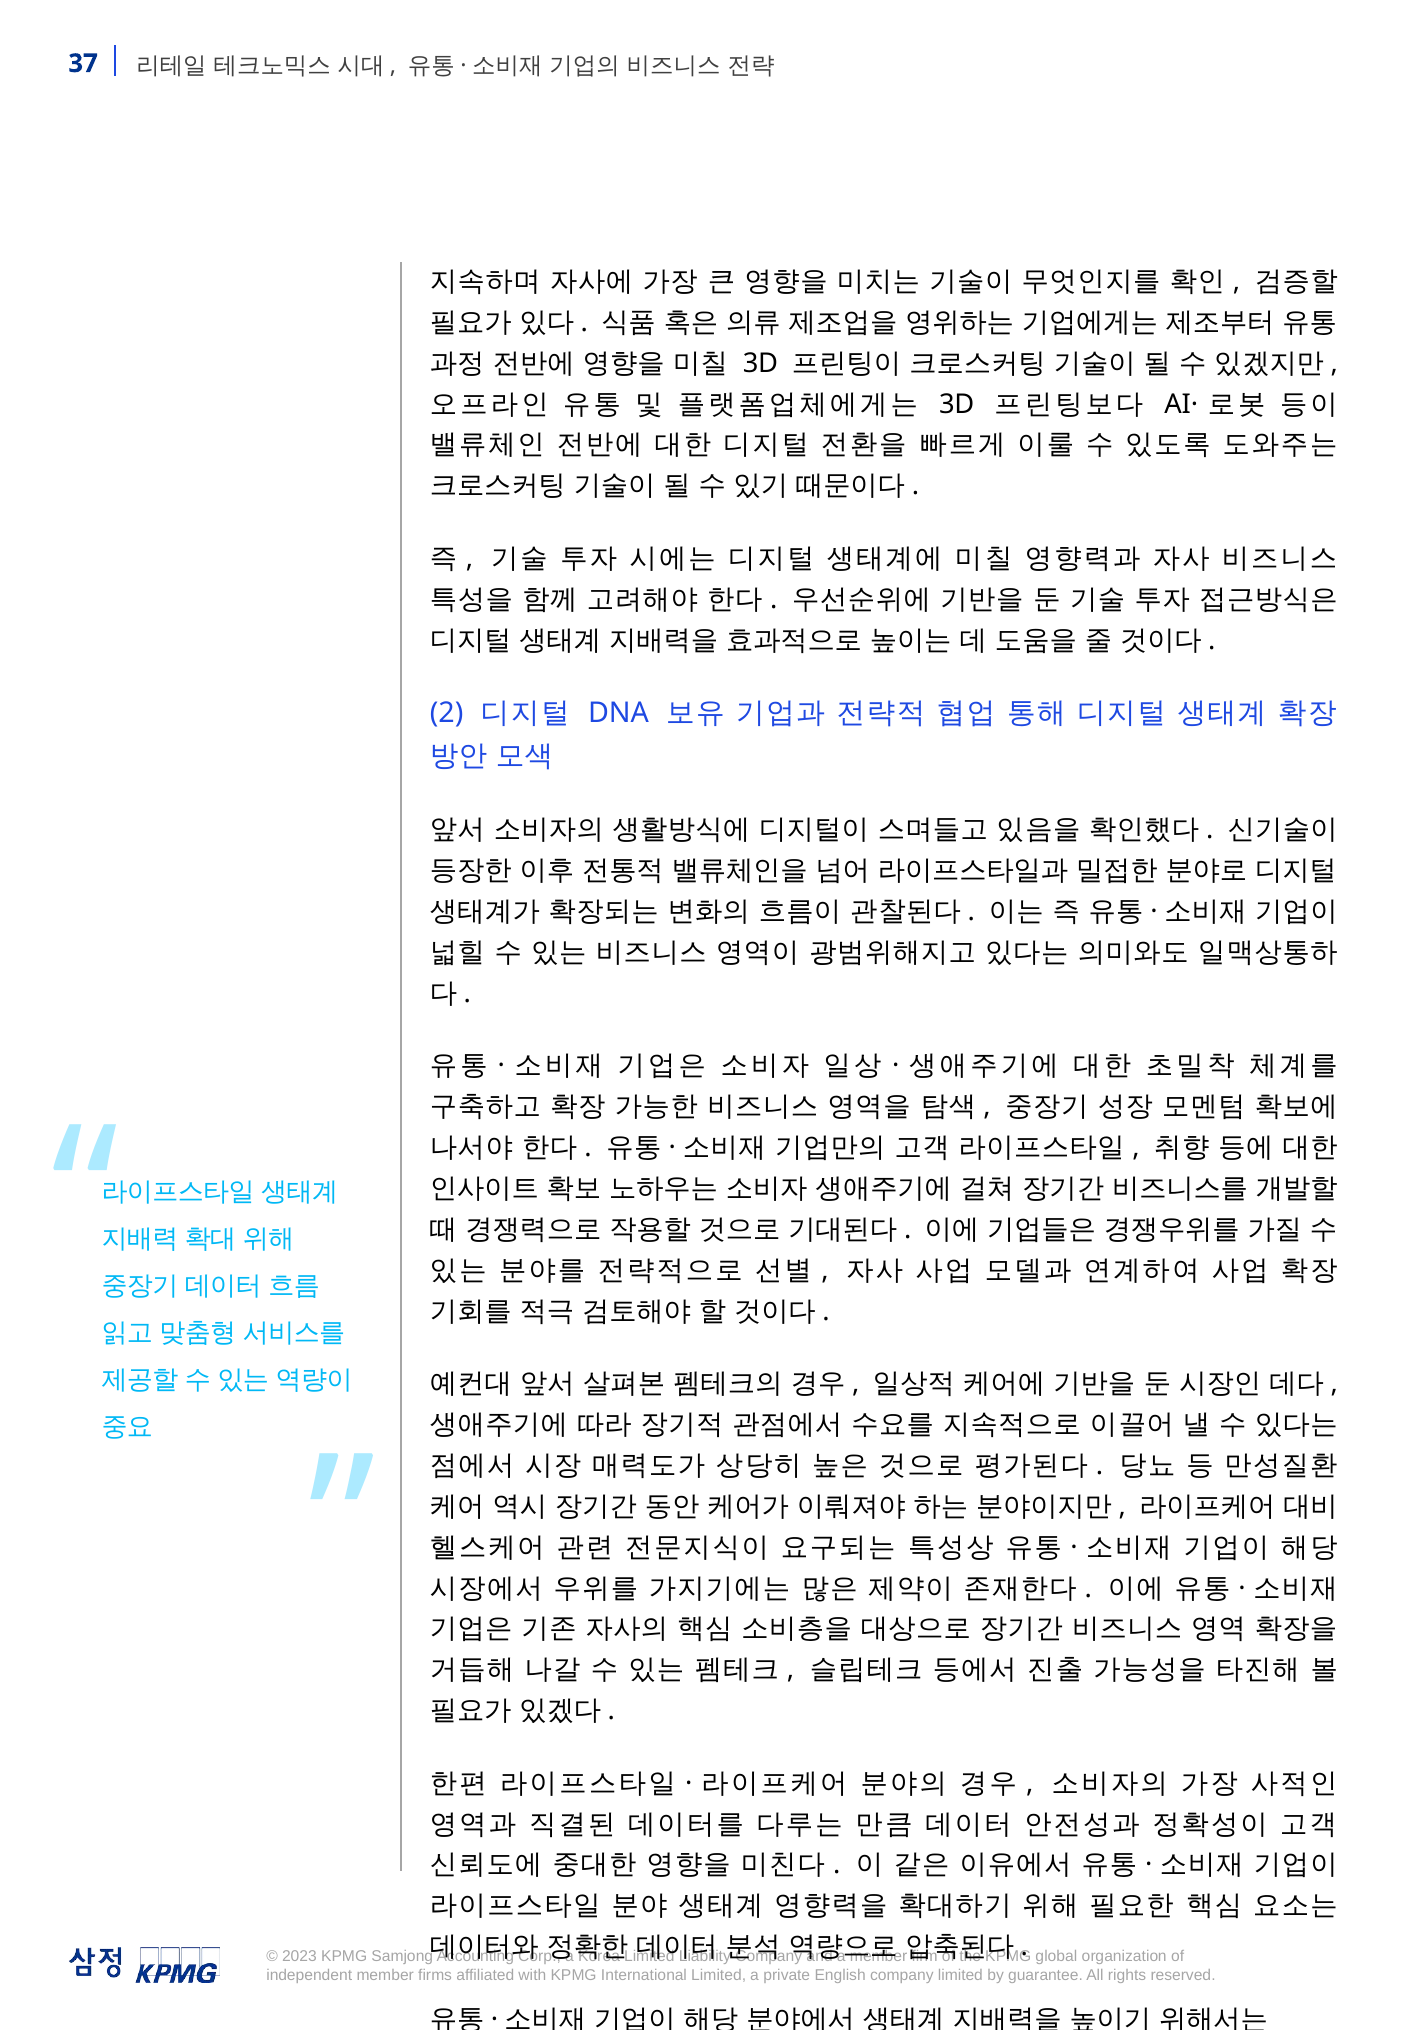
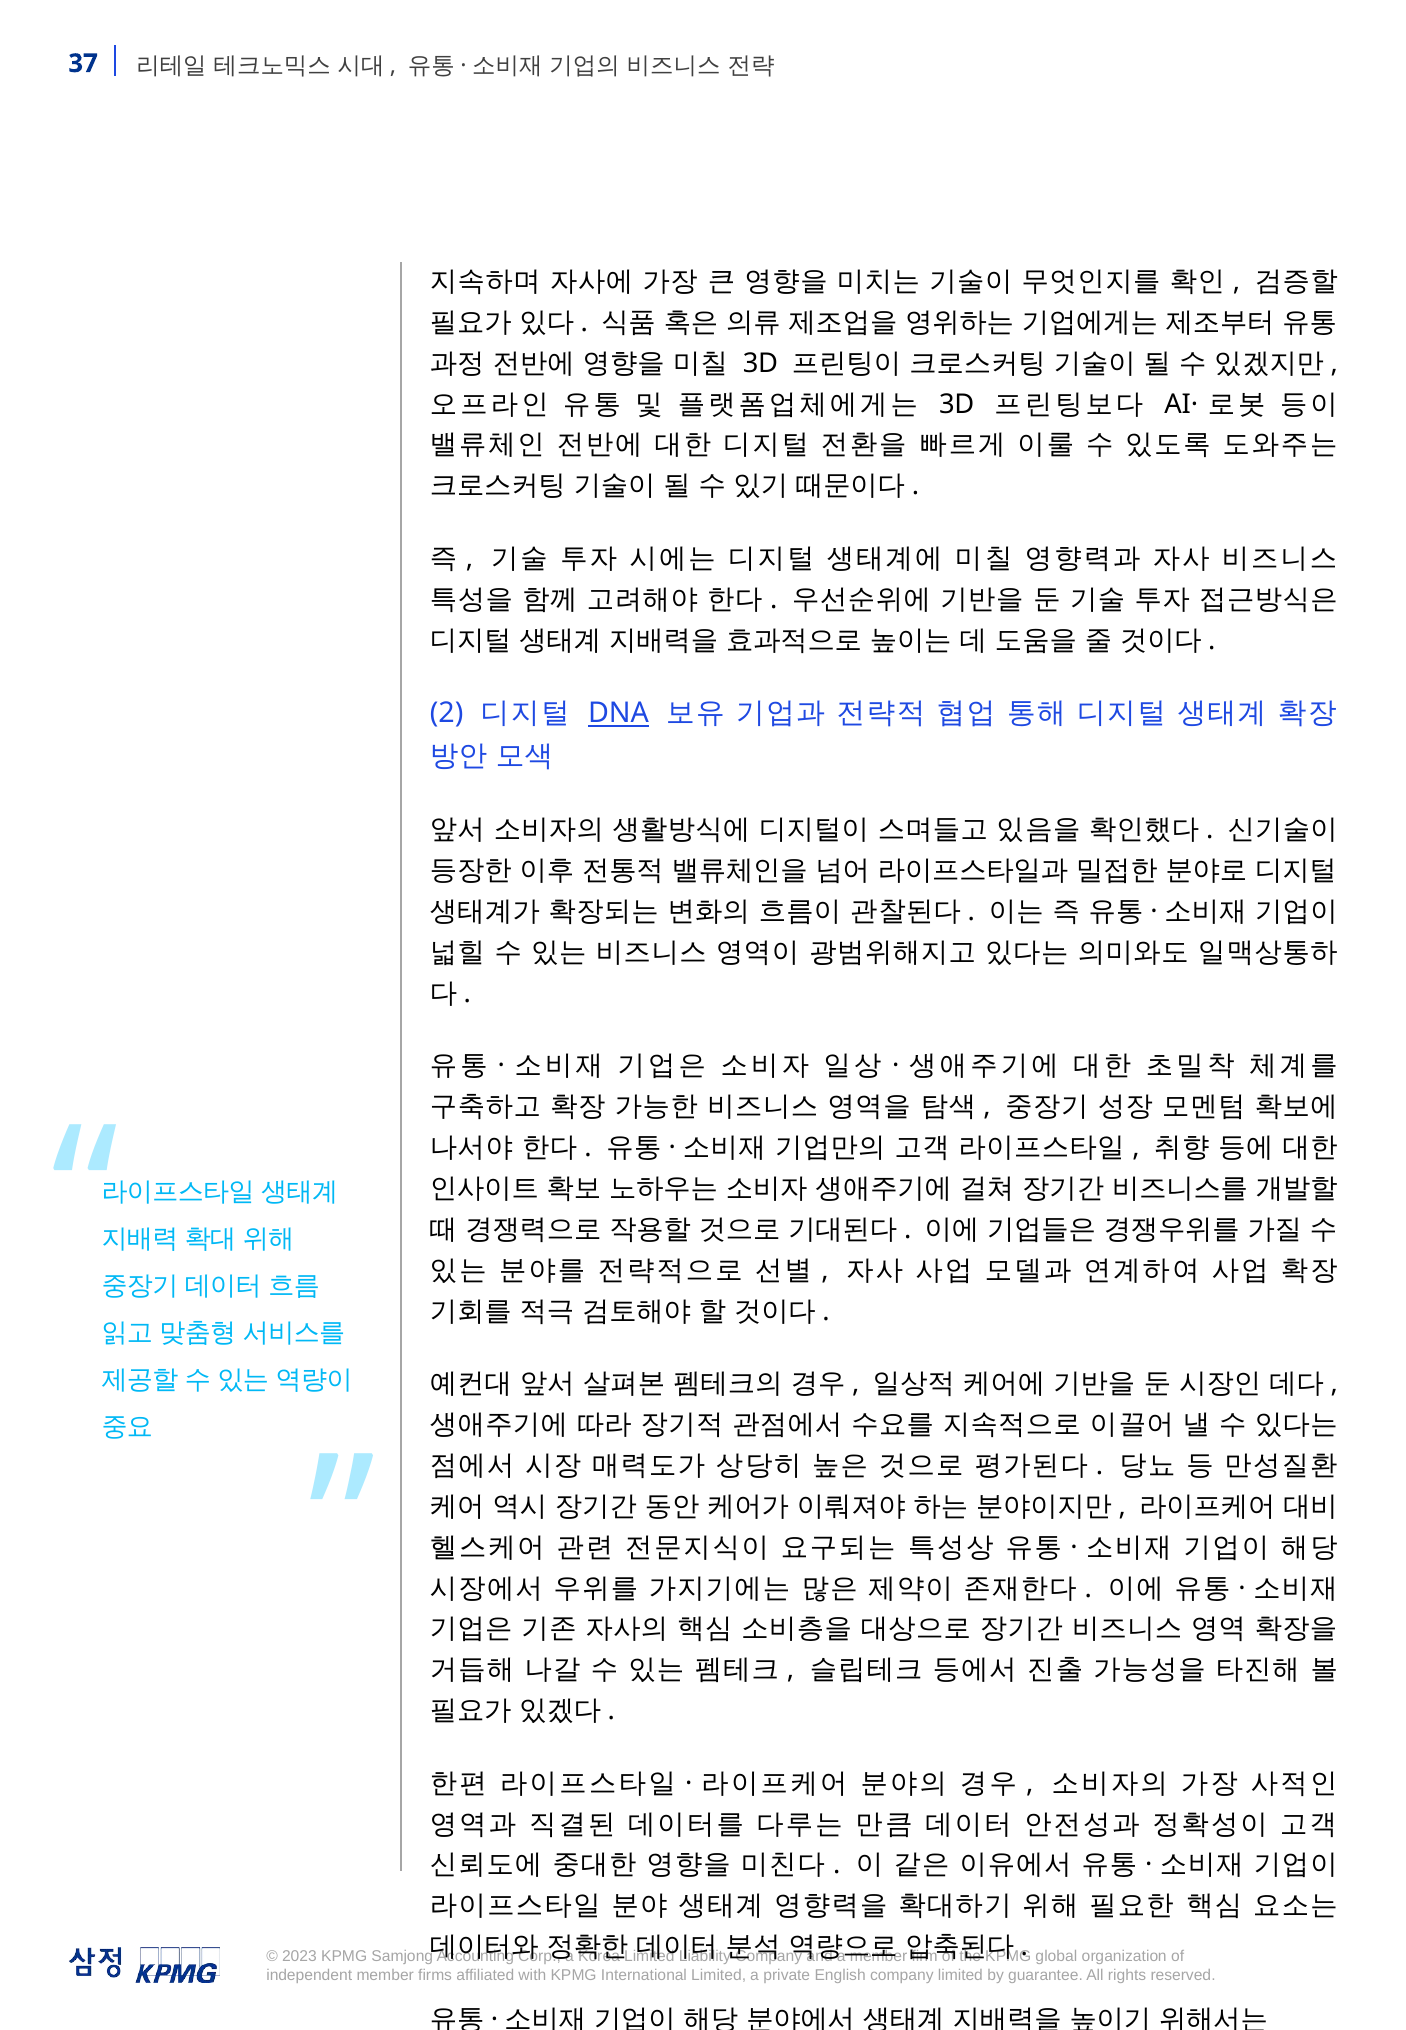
DNA underline: none -> present
